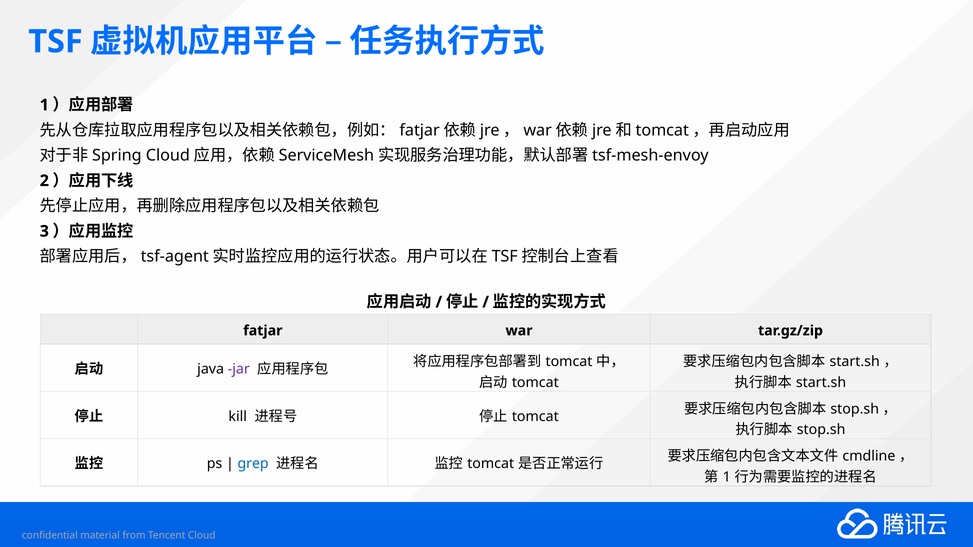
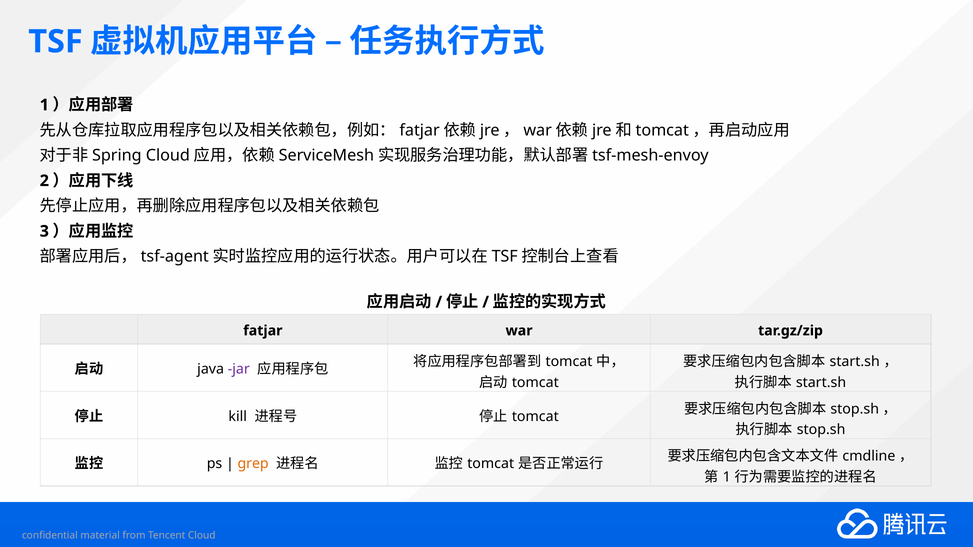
grep colour: blue -> orange
